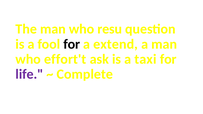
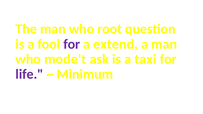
resu: resu -> root
for at (72, 44) colour: black -> purple
effort't: effort't -> mode't
Complete: Complete -> Minimum
